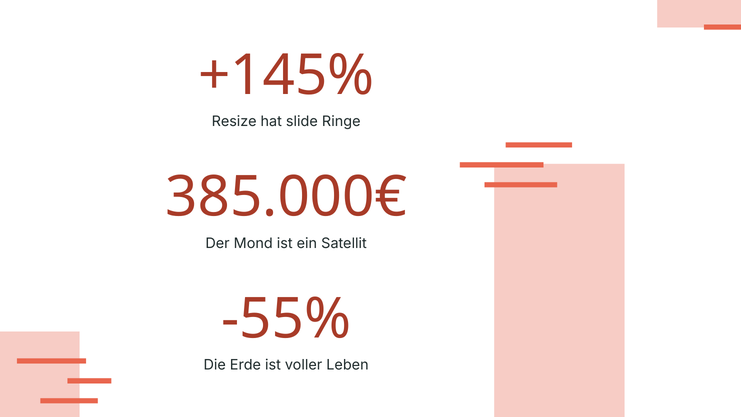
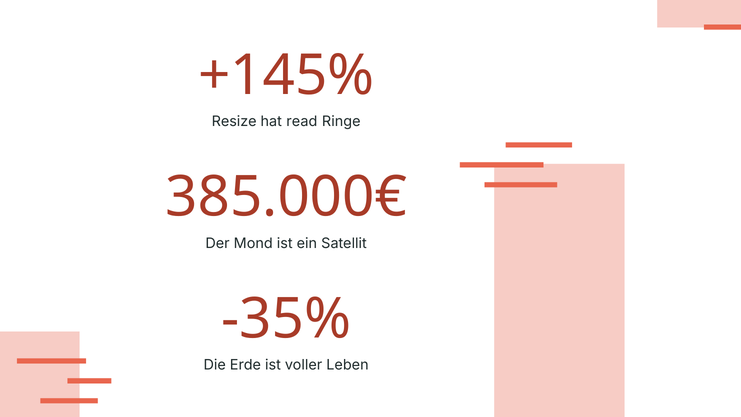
slide: slide -> read
-55%: -55% -> -35%
